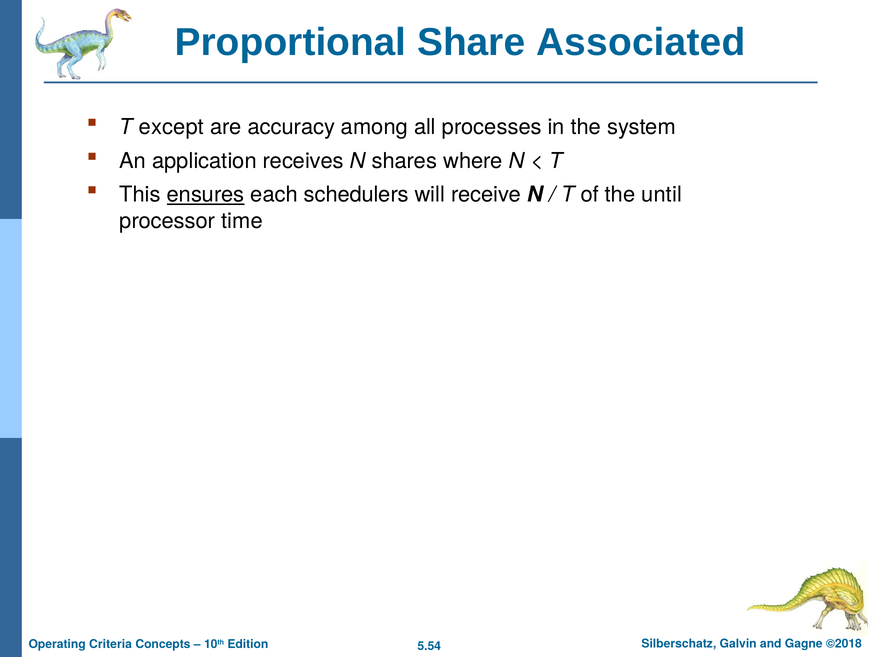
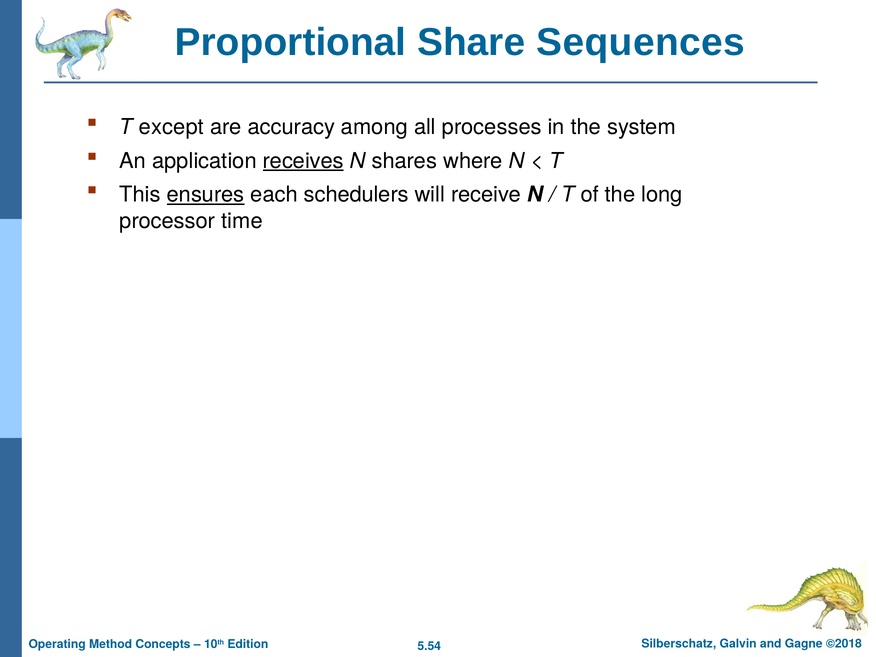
Associated: Associated -> Sequences
receives underline: none -> present
until: until -> long
Criteria: Criteria -> Method
